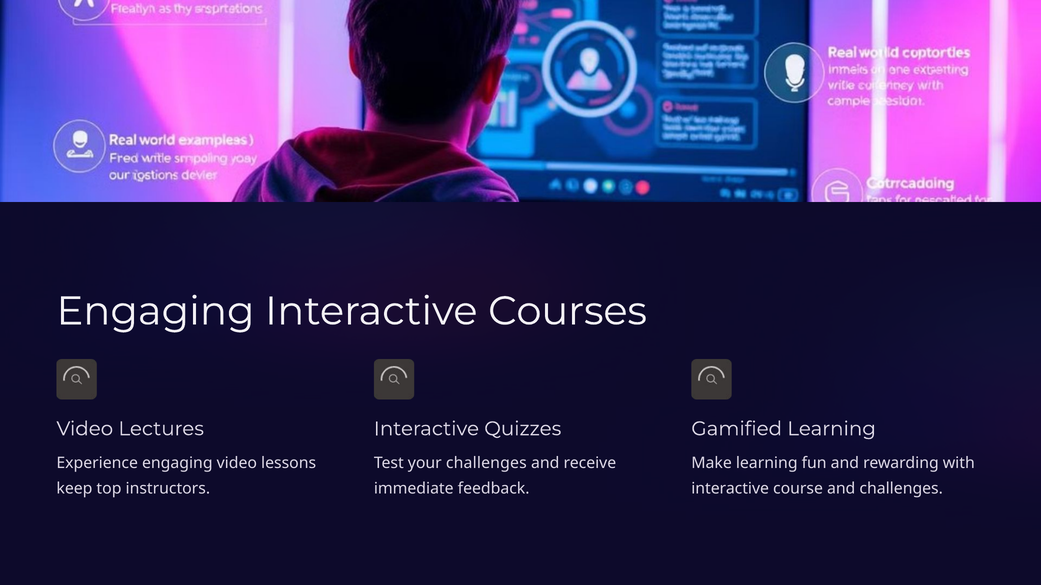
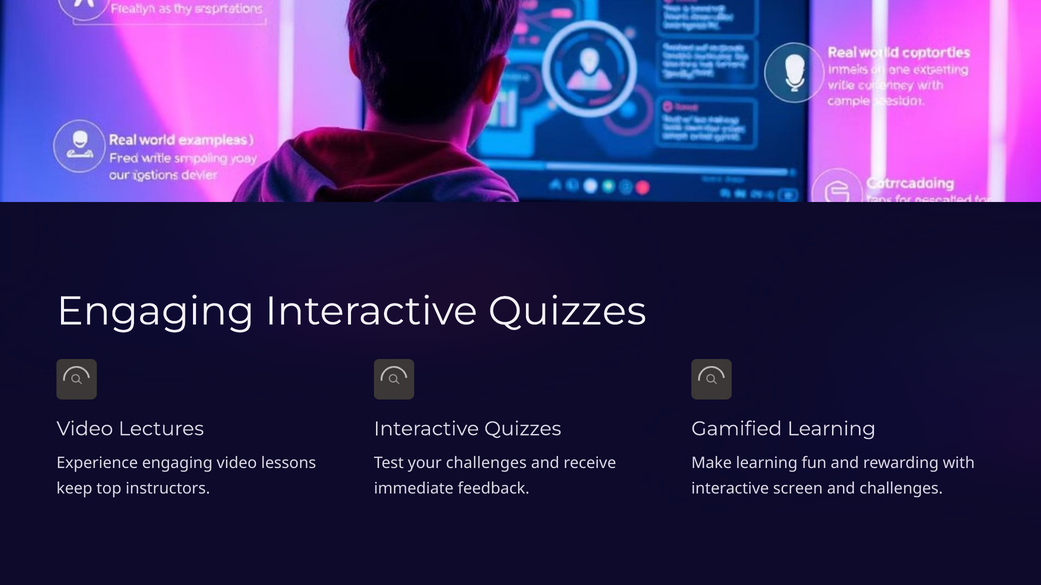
Engaging Interactive Courses: Courses -> Quizzes
course: course -> screen
